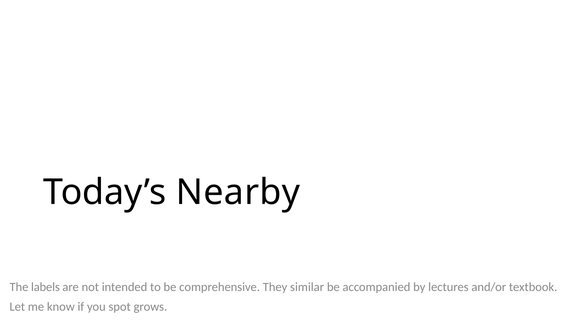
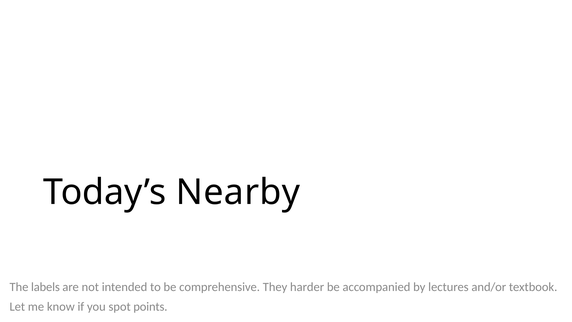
similar: similar -> harder
grows: grows -> points
